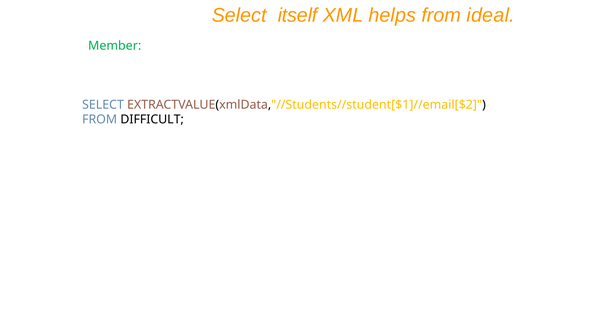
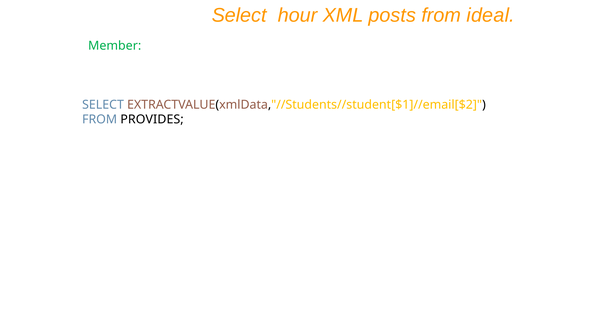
itself: itself -> hour
helps: helps -> posts
DIFFICULT: DIFFICULT -> PROVIDES
